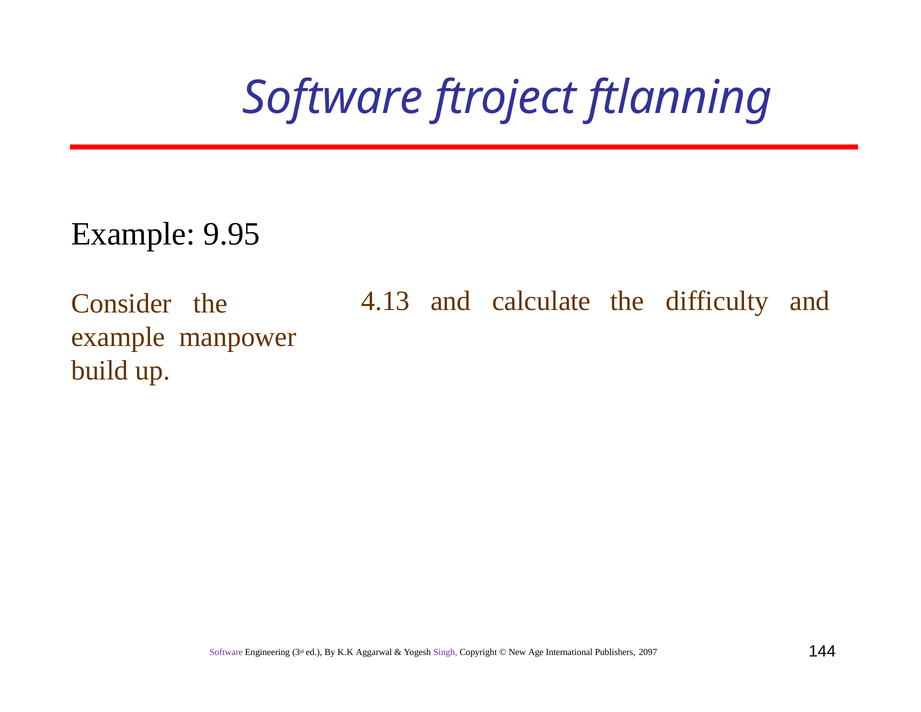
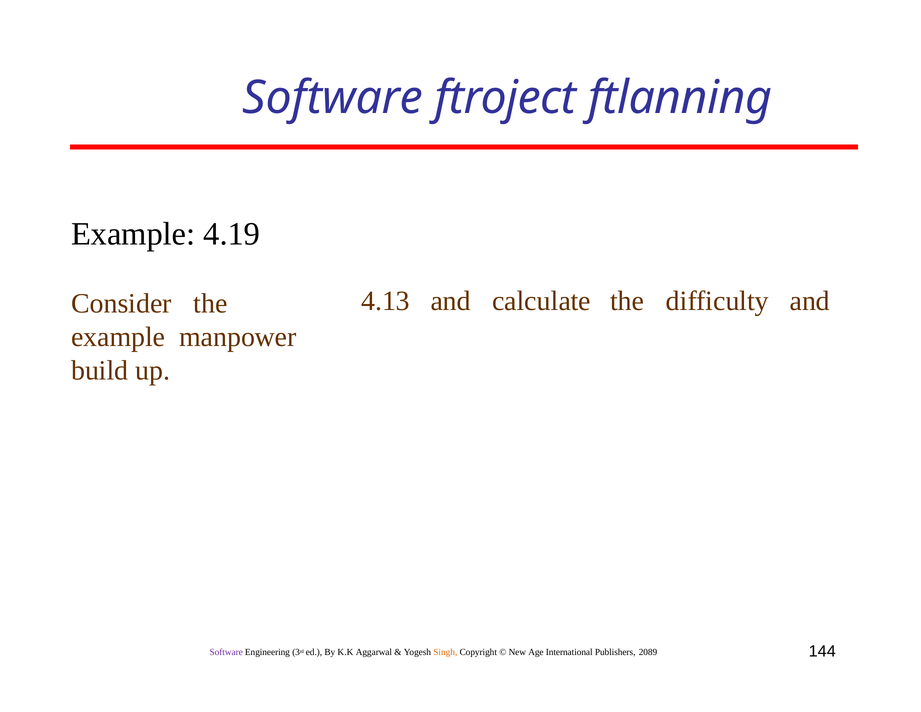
9.95: 9.95 -> 4.19
Singh colour: purple -> orange
2097: 2097 -> 2089
